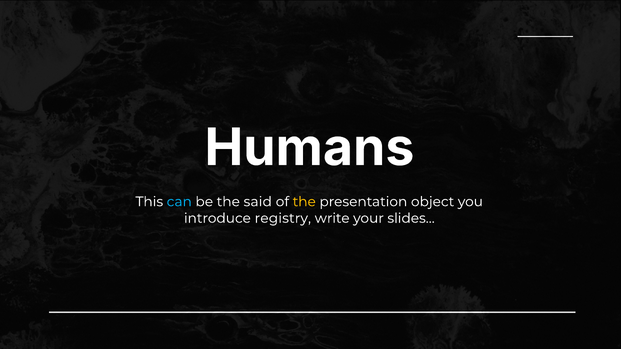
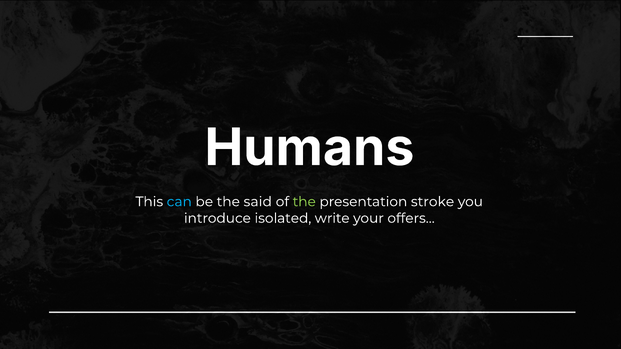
the at (304, 202) colour: yellow -> light green
object: object -> stroke
registry: registry -> isolated
slides…: slides… -> offers…
